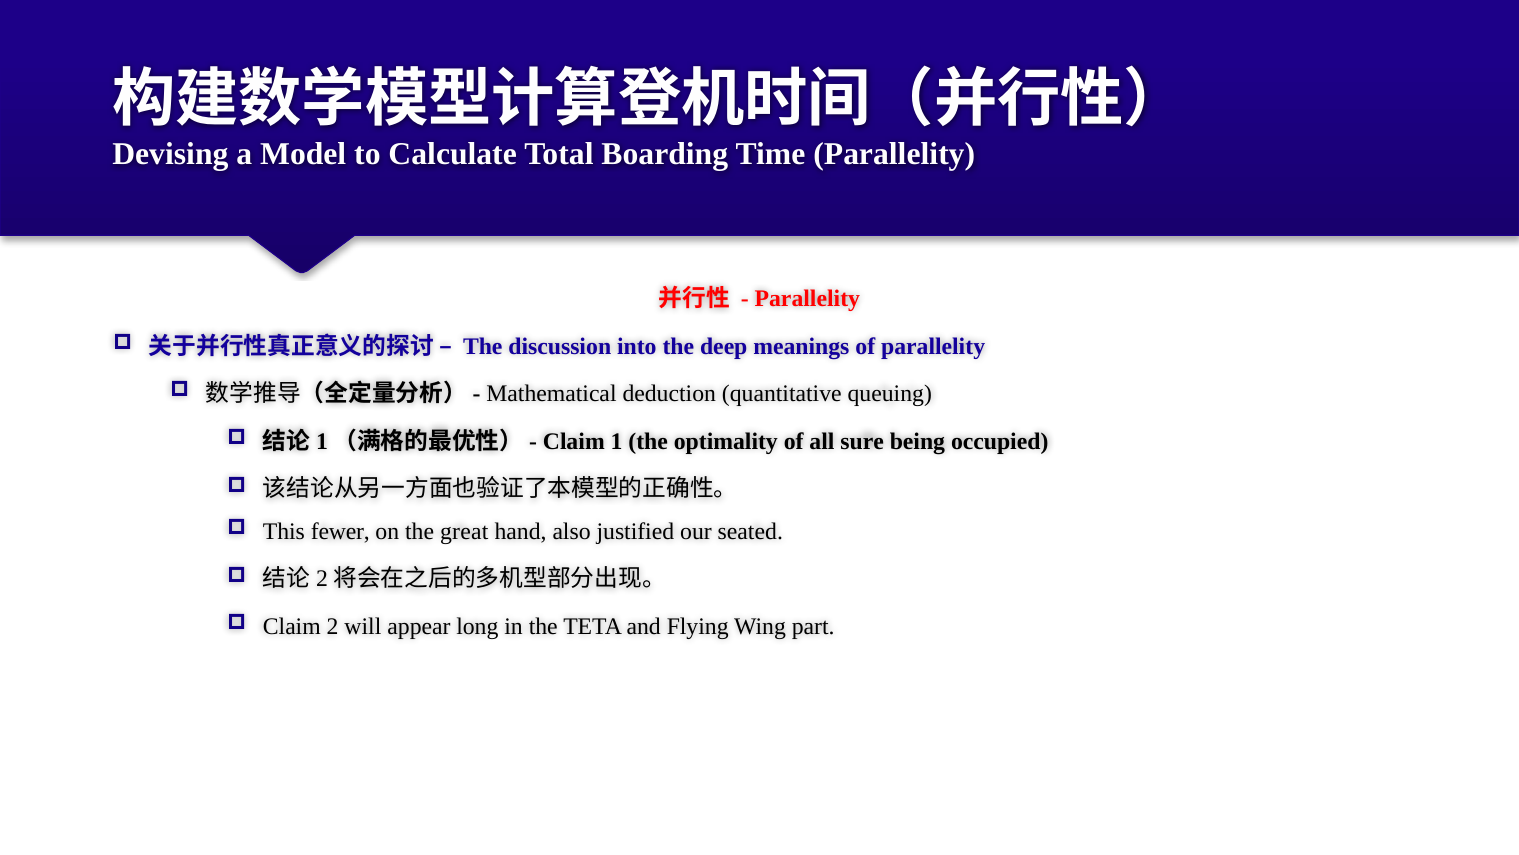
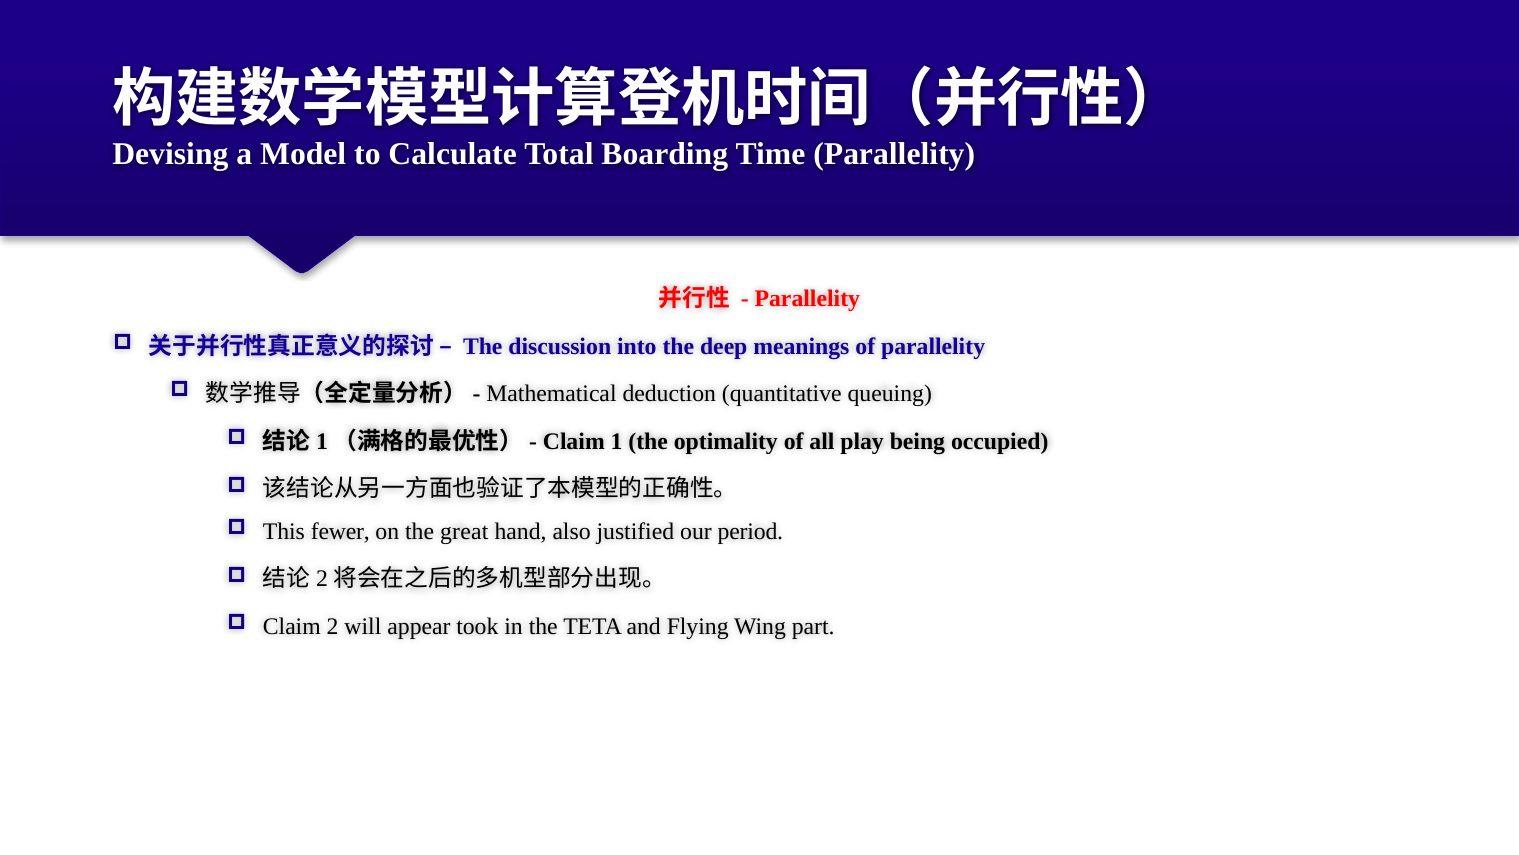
sure: sure -> play
seated: seated -> period
long: long -> took
